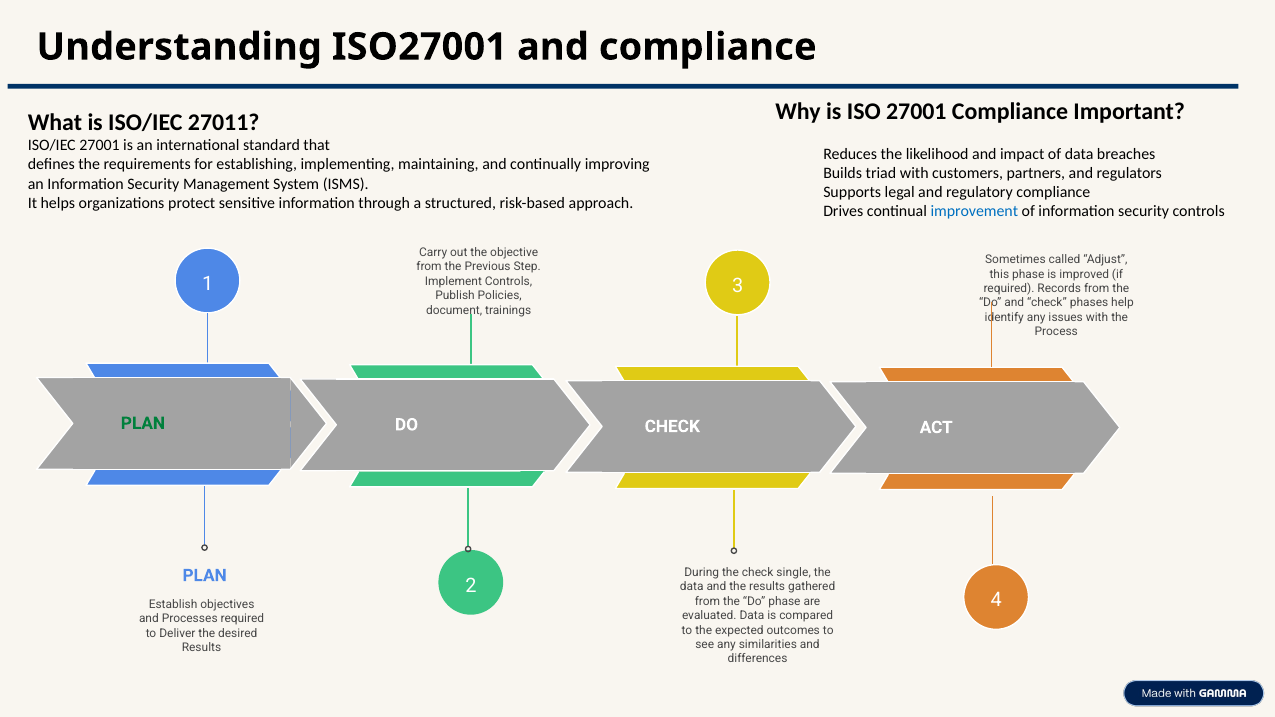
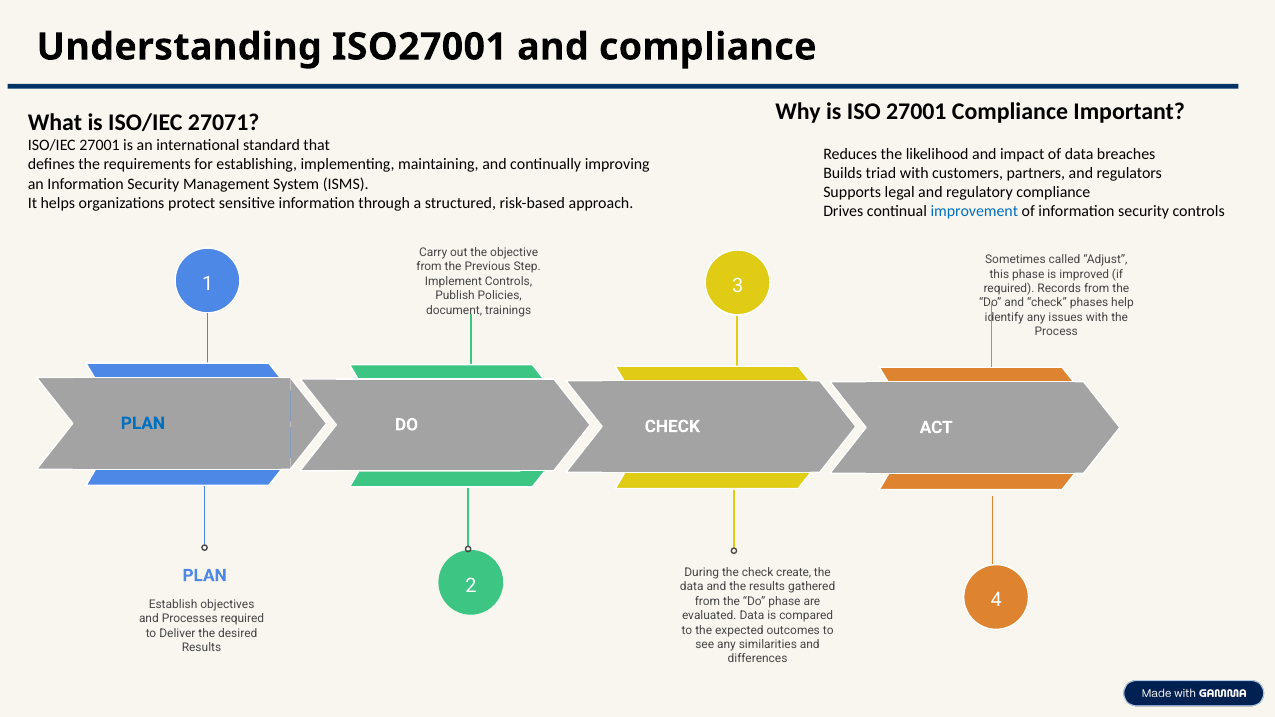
27011: 27011 -> 27071
PLAN at (143, 423) colour: green -> blue
single: single -> create
